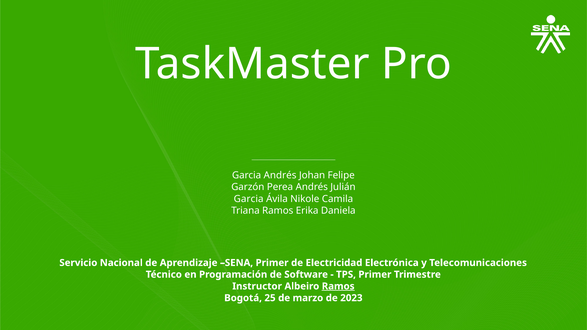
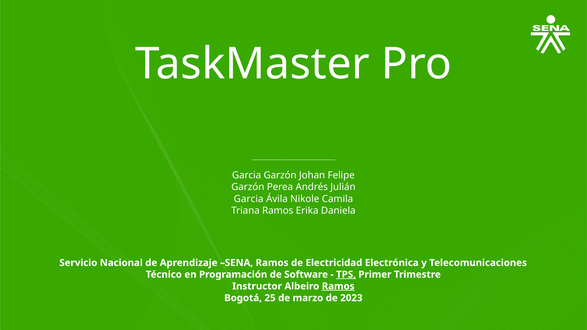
Garcia Andrés: Andrés -> Garzón
SENA Primer: Primer -> Ramos
TPS underline: none -> present
